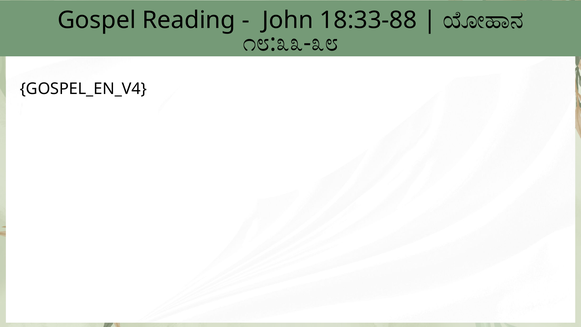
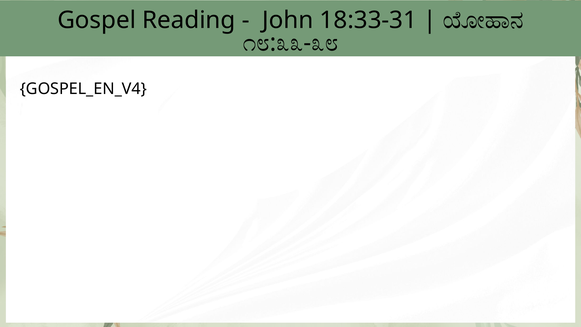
18:33-88: 18:33-88 -> 18:33-31
